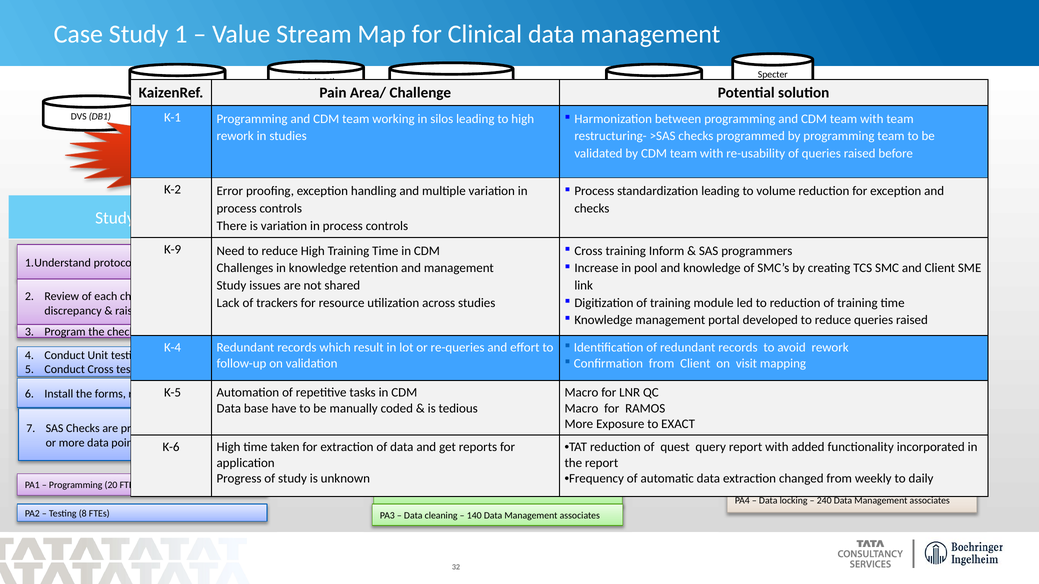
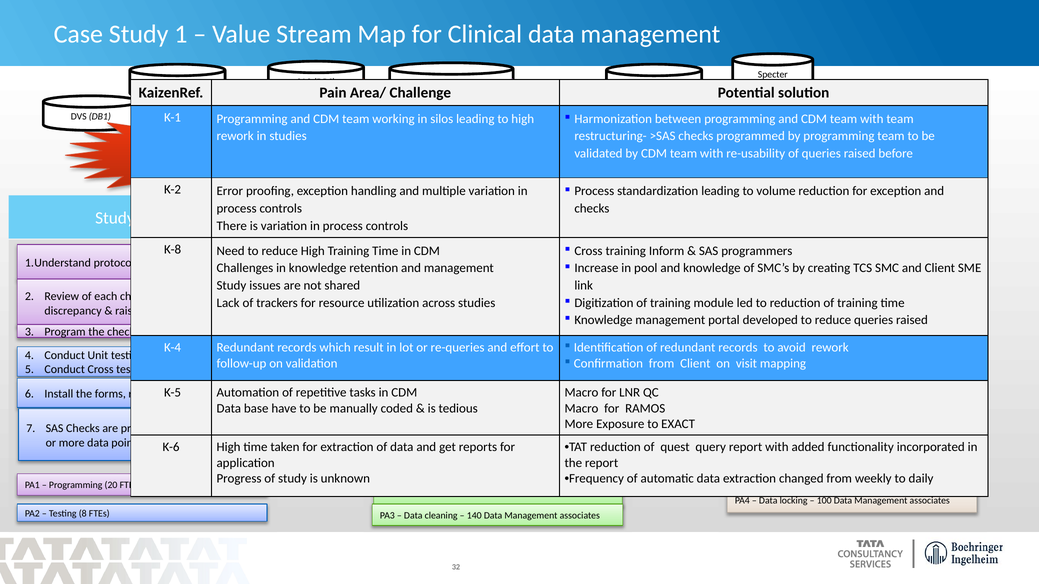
K-9: K-9 -> K-8
240: 240 -> 100
